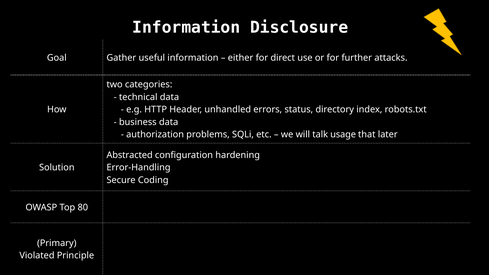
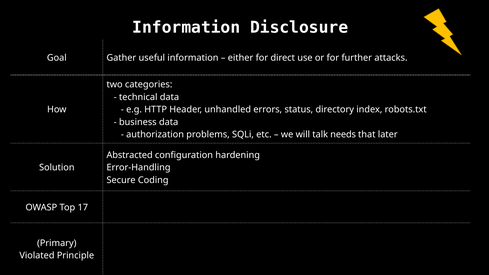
usage: usage -> needs
80: 80 -> 17
